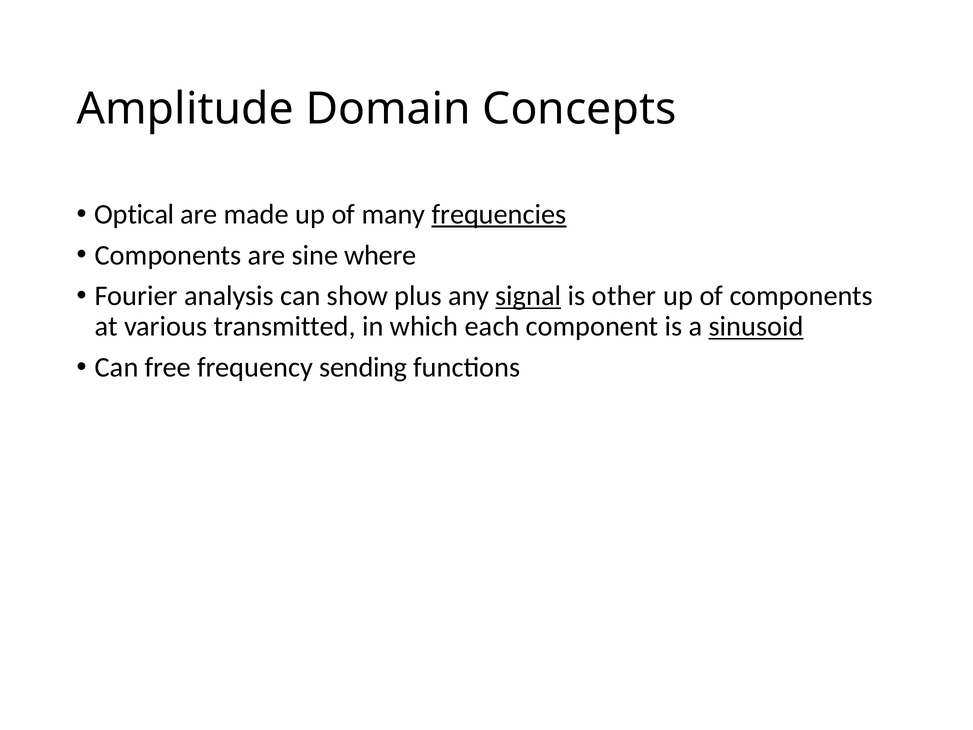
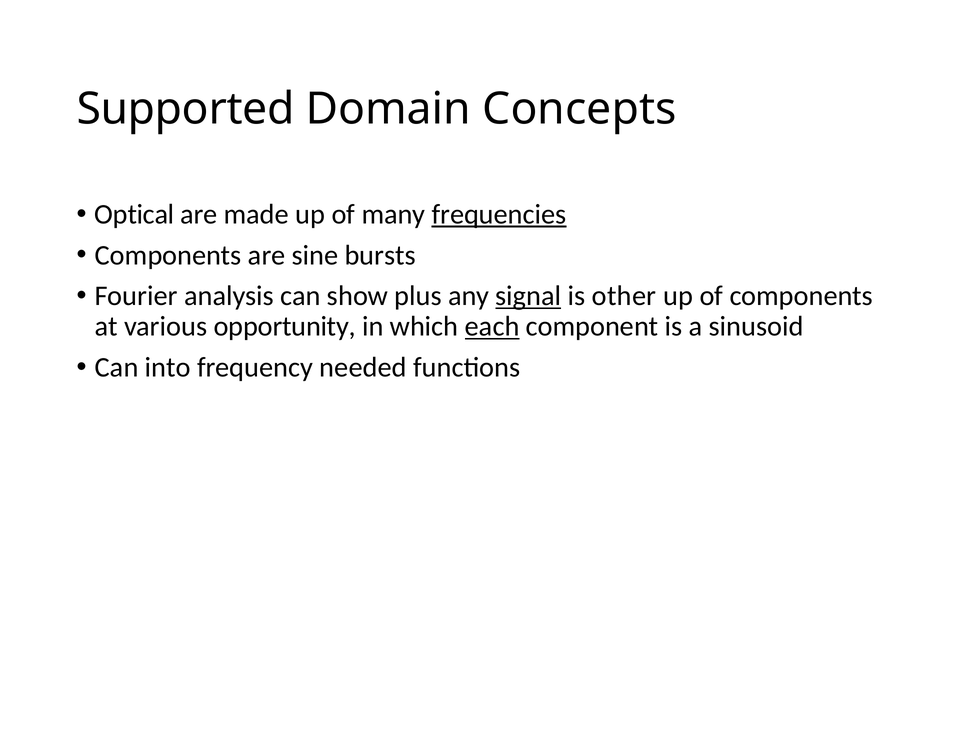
Amplitude: Amplitude -> Supported
where: where -> bursts
transmitted: transmitted -> opportunity
each underline: none -> present
sinusoid underline: present -> none
free: free -> into
sending: sending -> needed
